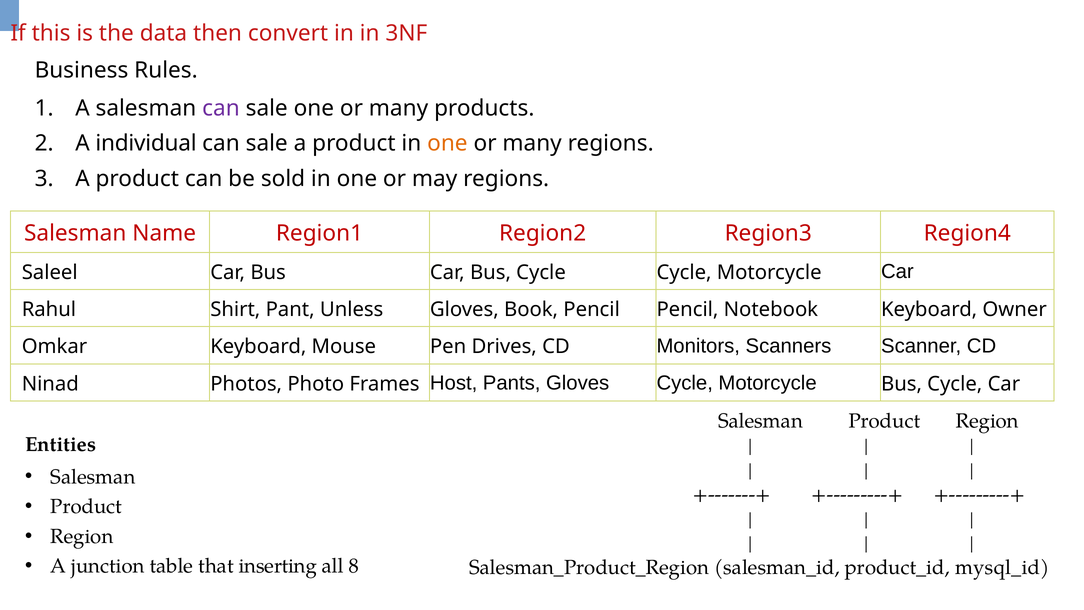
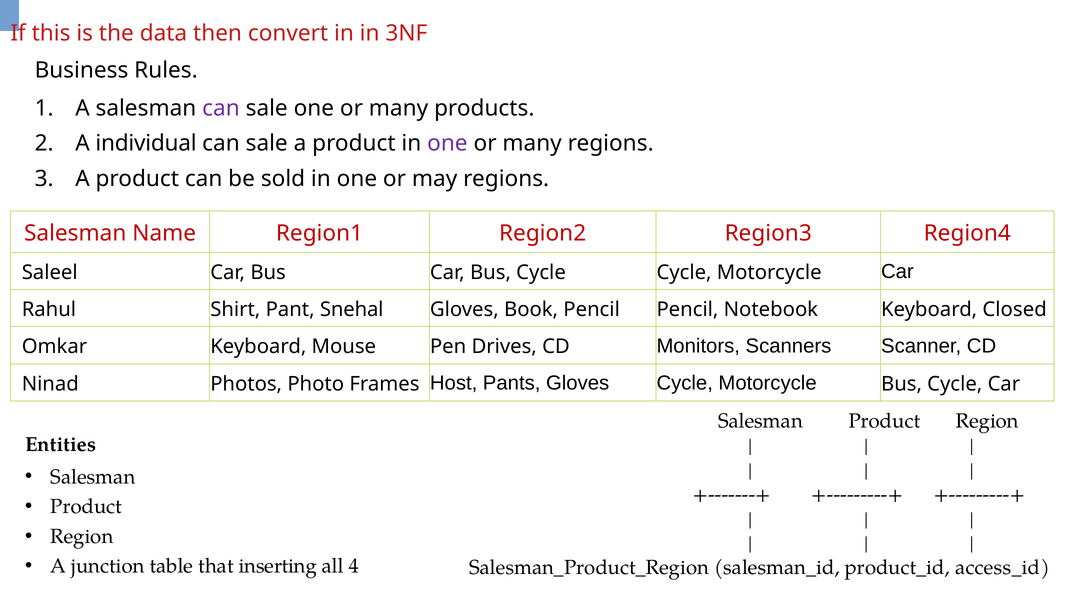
one at (447, 143) colour: orange -> purple
Unless: Unless -> Snehal
Owner: Owner -> Closed
8: 8 -> 4
mysql_id: mysql_id -> access_id
